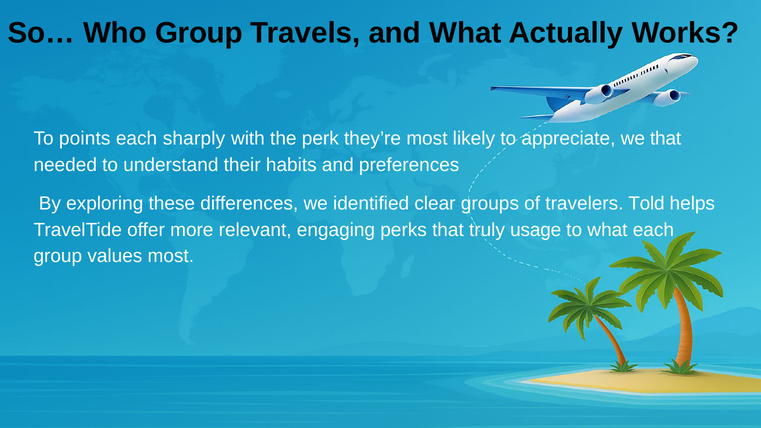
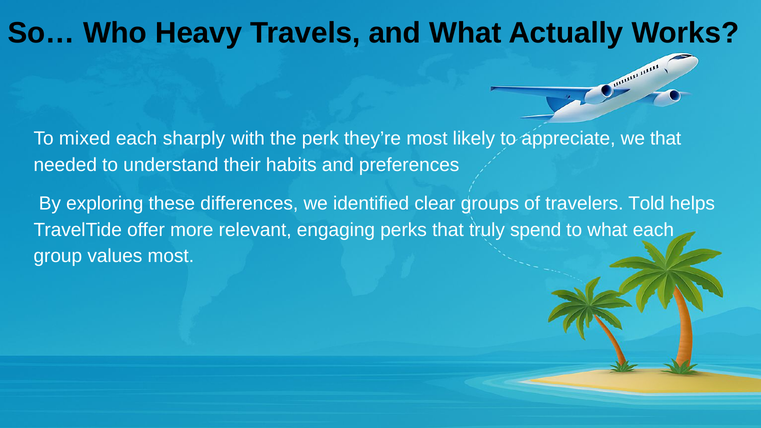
Who Group: Group -> Heavy
points: points -> mixed
usage: usage -> spend
